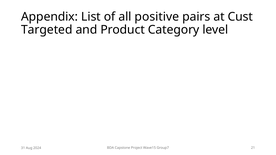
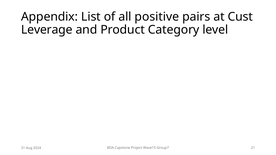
Targeted: Targeted -> Leverage
